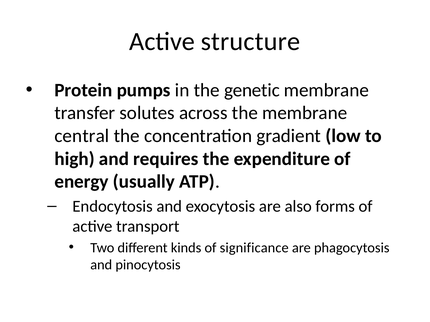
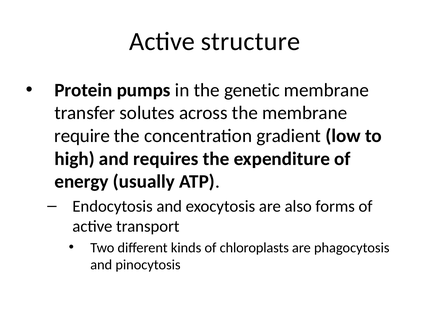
central: central -> require
significance: significance -> chloroplasts
